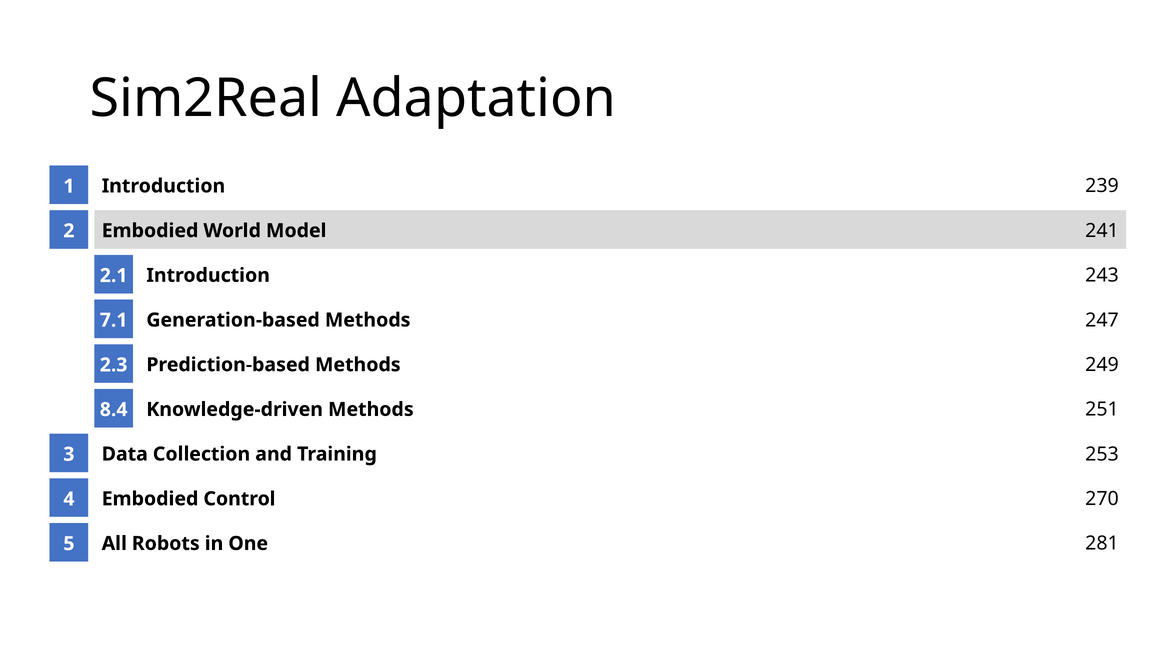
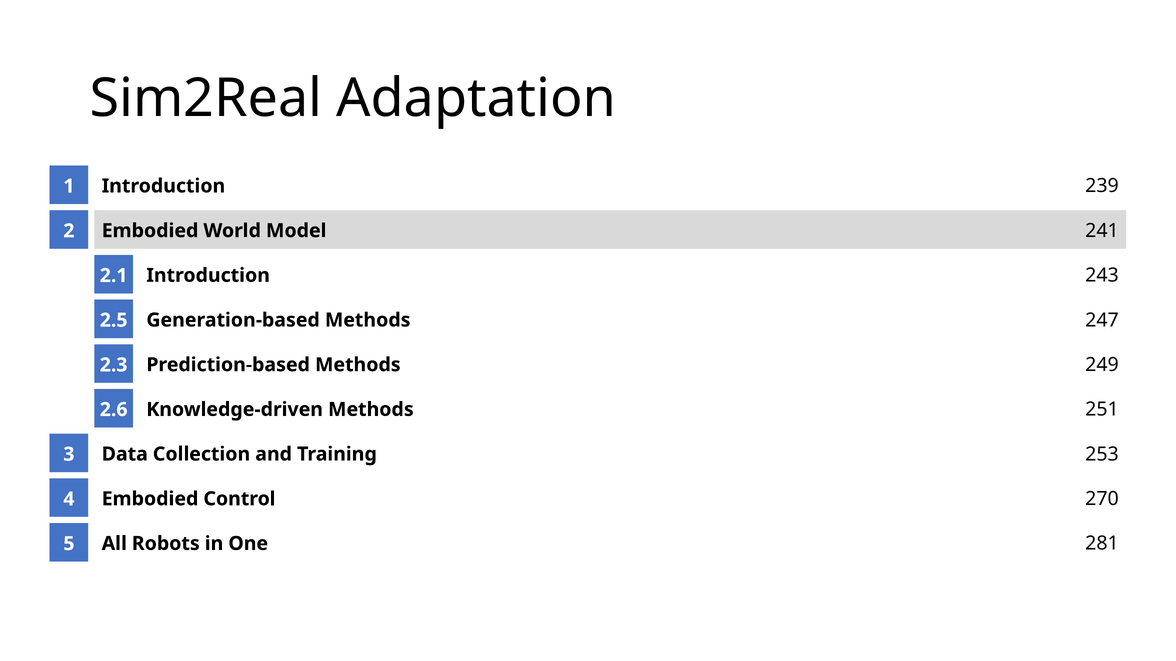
7.1: 7.1 -> 2.5
8.4: 8.4 -> 2.6
